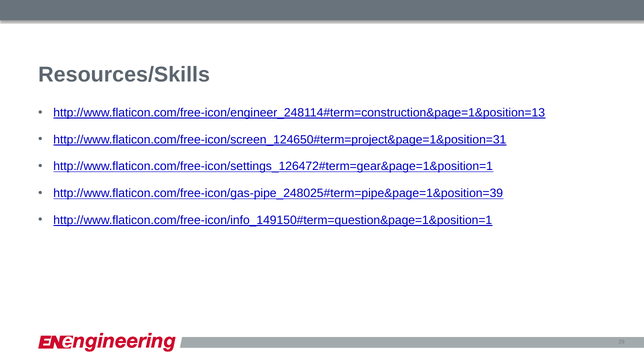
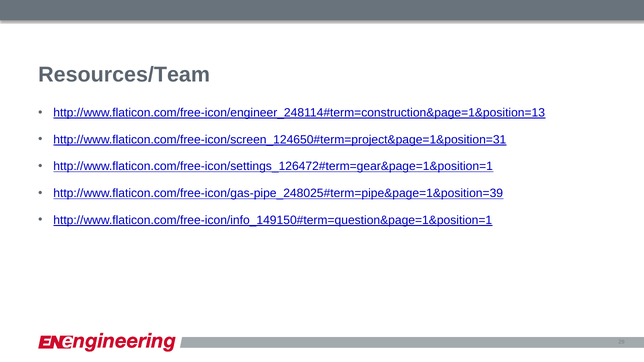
Resources/Skills: Resources/Skills -> Resources/Team
